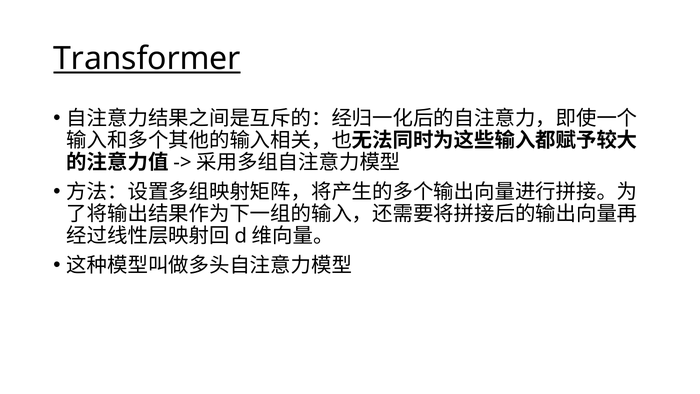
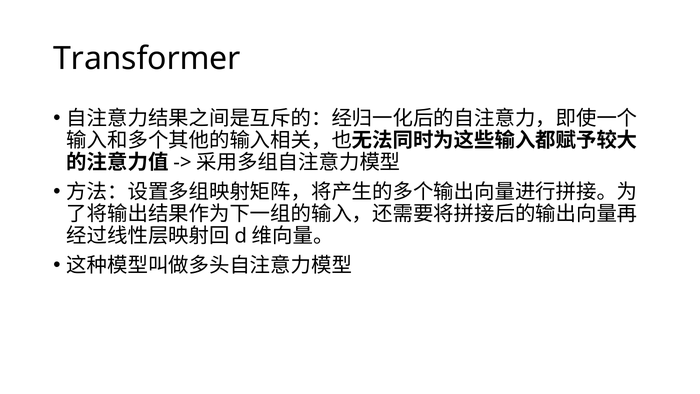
Transformer underline: present -> none
